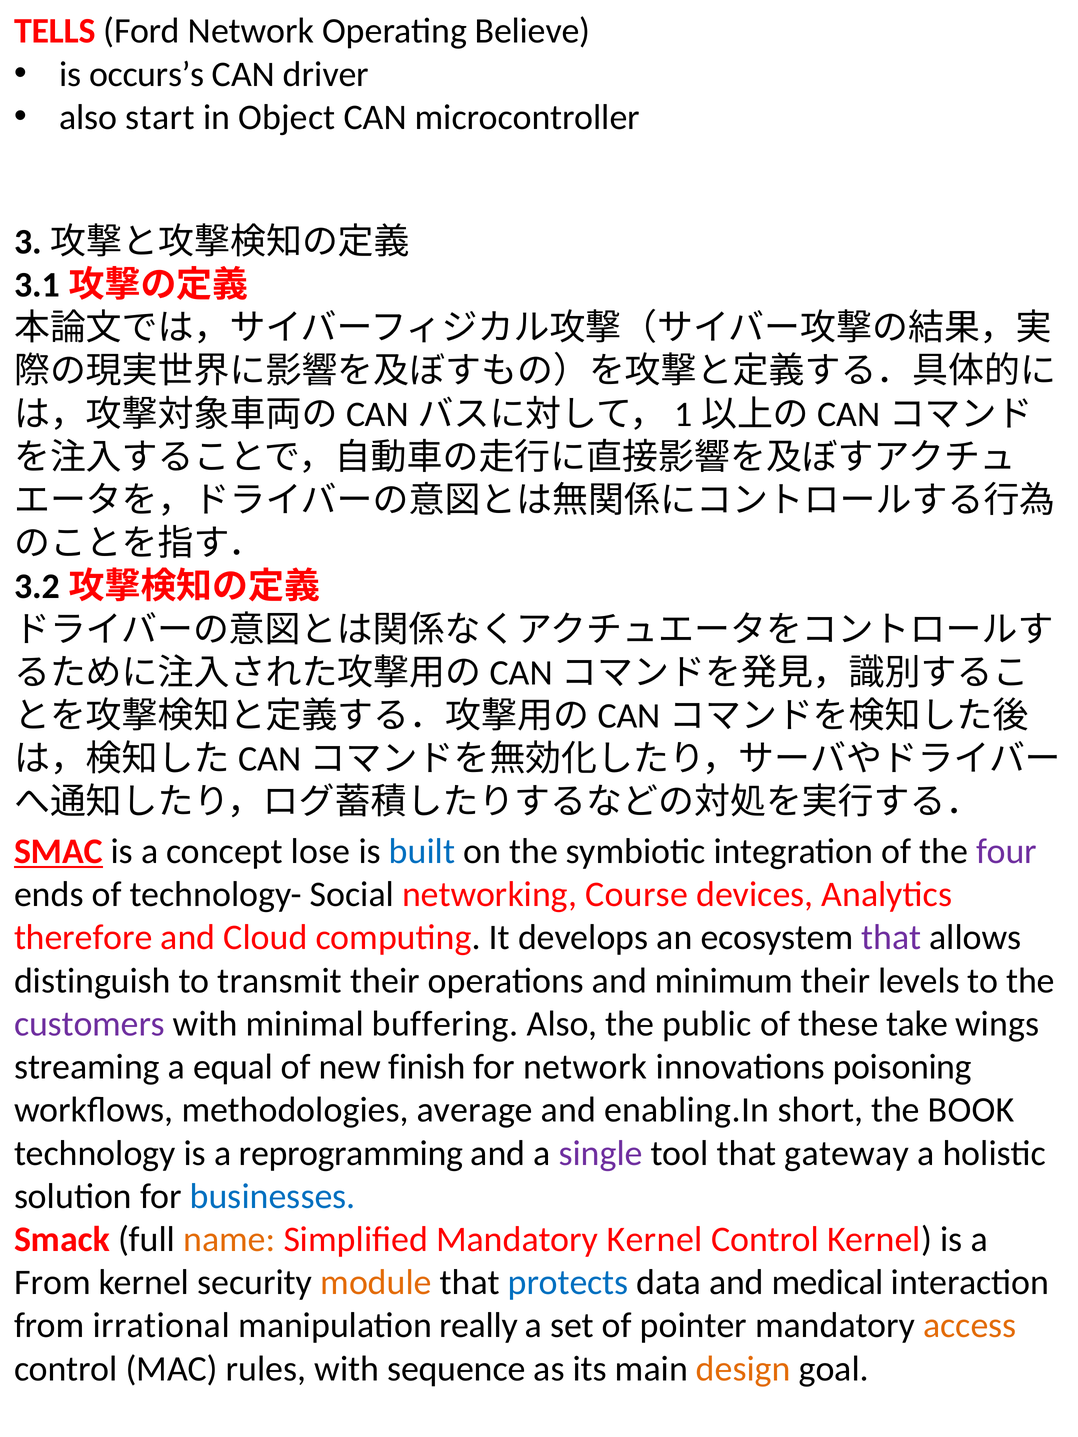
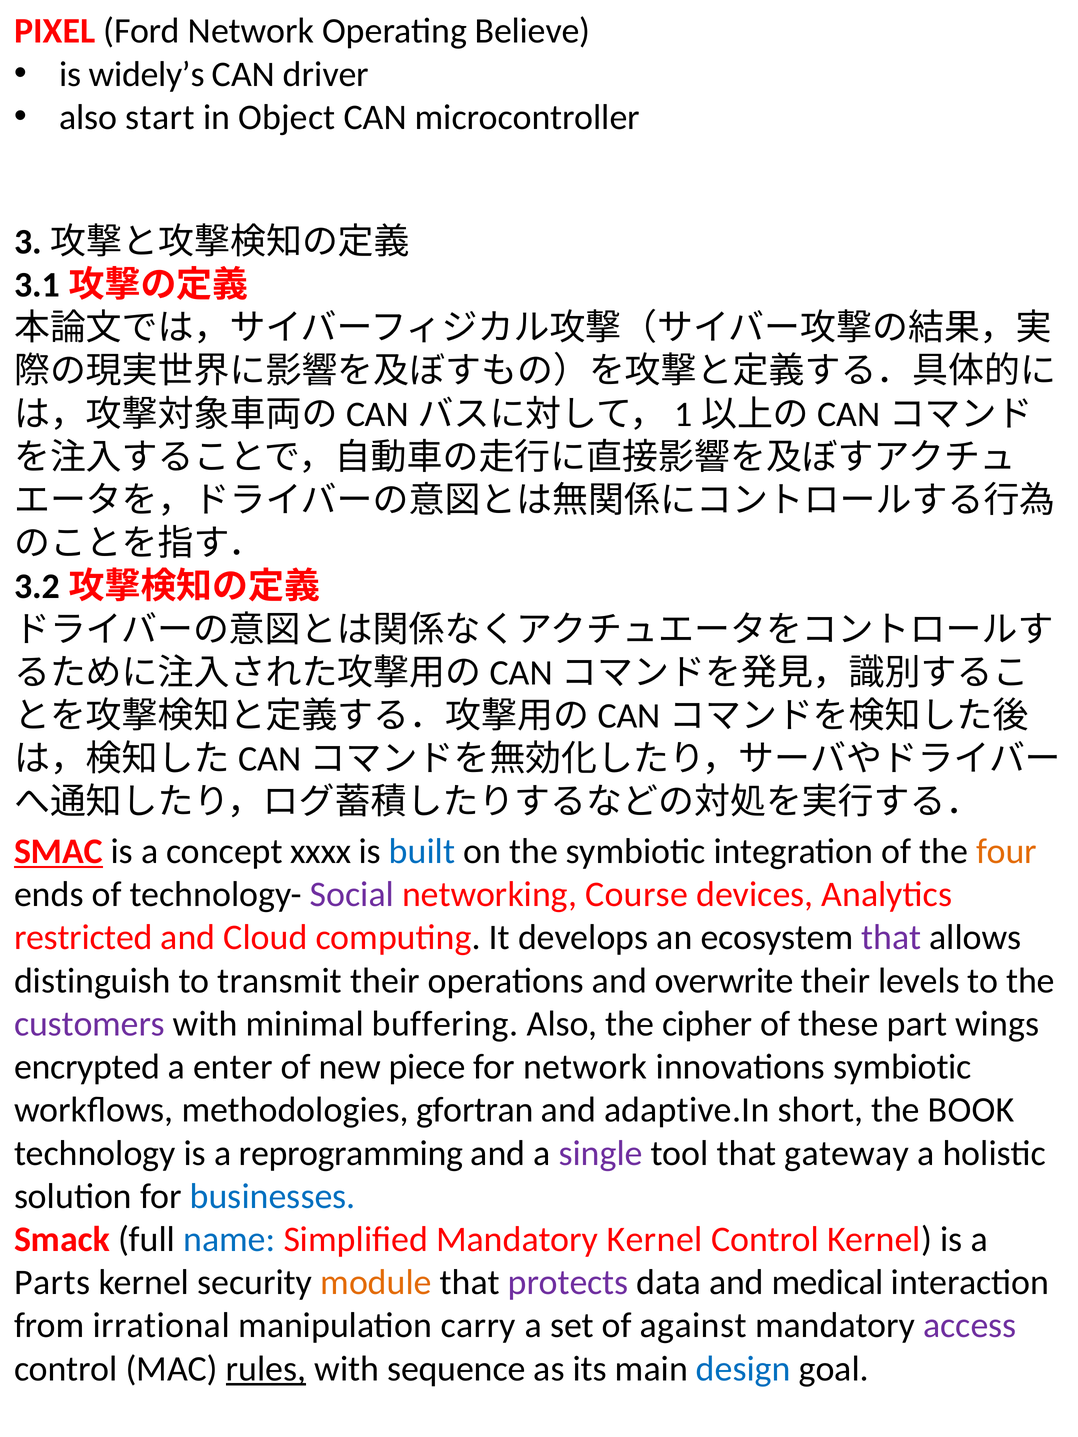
TELLS: TELLS -> PIXEL
occurs’s: occurs’s -> widely’s
lose: lose -> xxxx
four colour: purple -> orange
Social colour: black -> purple
therefore: therefore -> restricted
minimum: minimum -> overwrite
public: public -> cipher
take: take -> part
streaming: streaming -> encrypted
equal: equal -> enter
finish: finish -> piece
innovations poisoning: poisoning -> symbiotic
average: average -> gfortran
enabling.In: enabling.In -> adaptive.In
name colour: orange -> blue
From at (52, 1283): From -> Parts
protects colour: blue -> purple
really: really -> carry
pointer: pointer -> against
access colour: orange -> purple
rules underline: none -> present
design colour: orange -> blue
